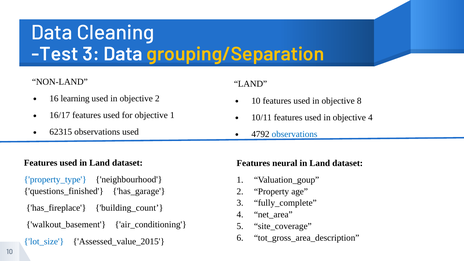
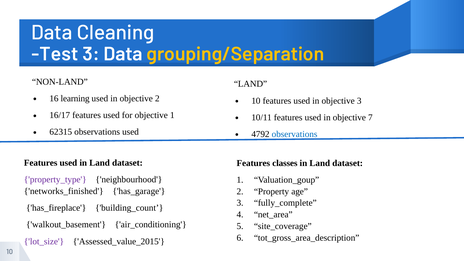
objective 8: 8 -> 3
objective 4: 4 -> 7
neural: neural -> classes
property_type colour: blue -> purple
questions_finished: questions_finished -> networks_finished
lot_size colour: blue -> purple
